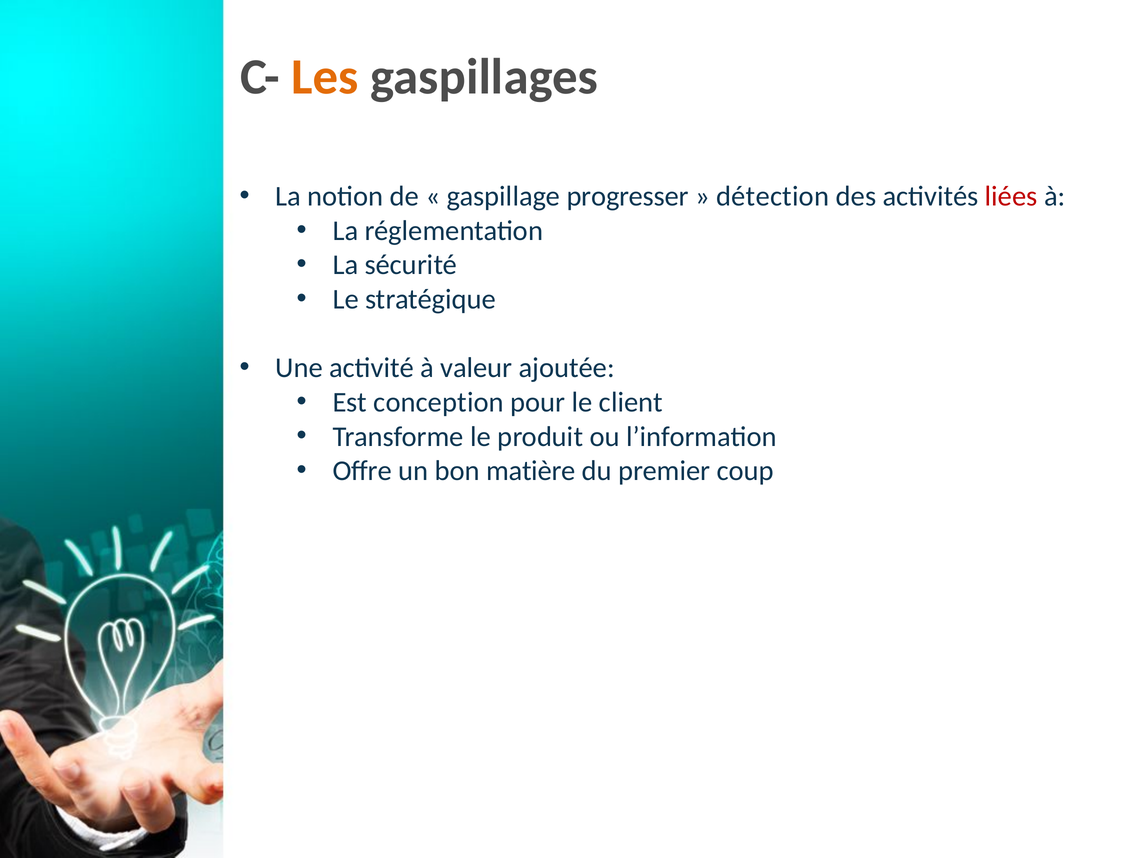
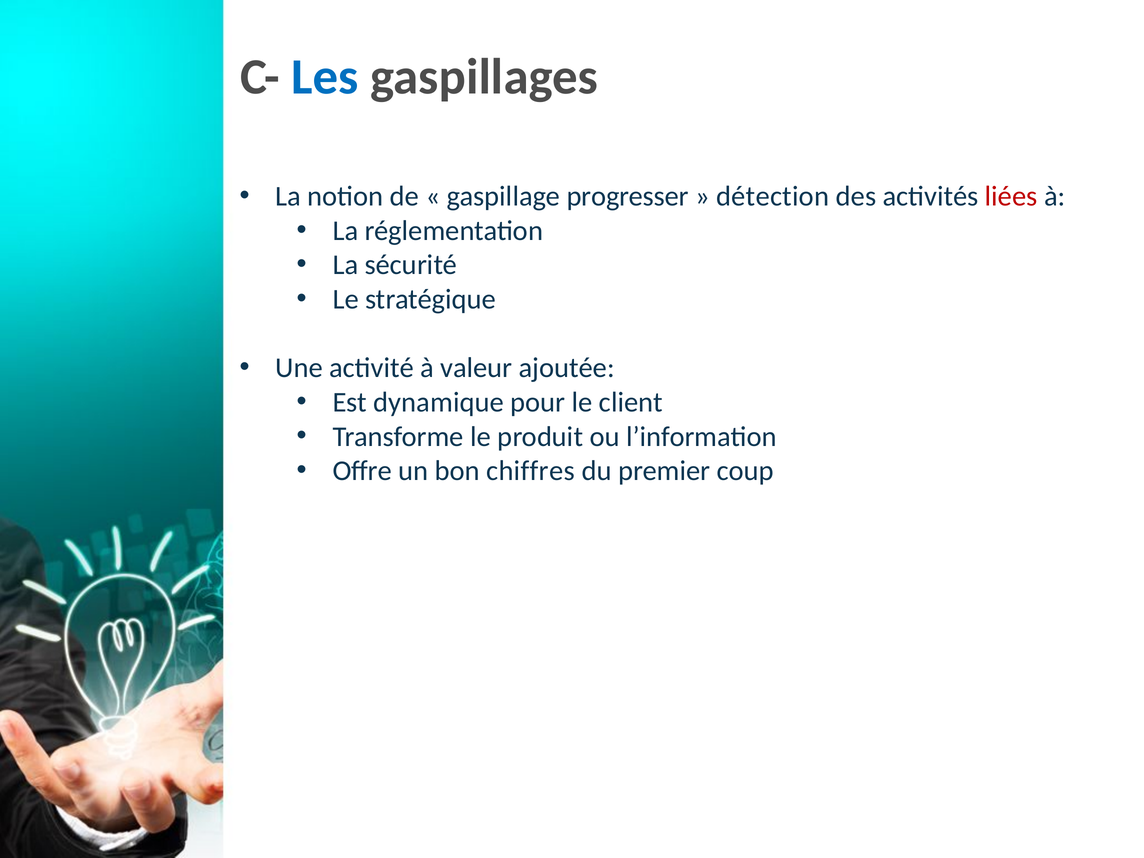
Les colour: orange -> blue
conception: conception -> dynamique
matière: matière -> chiffres
